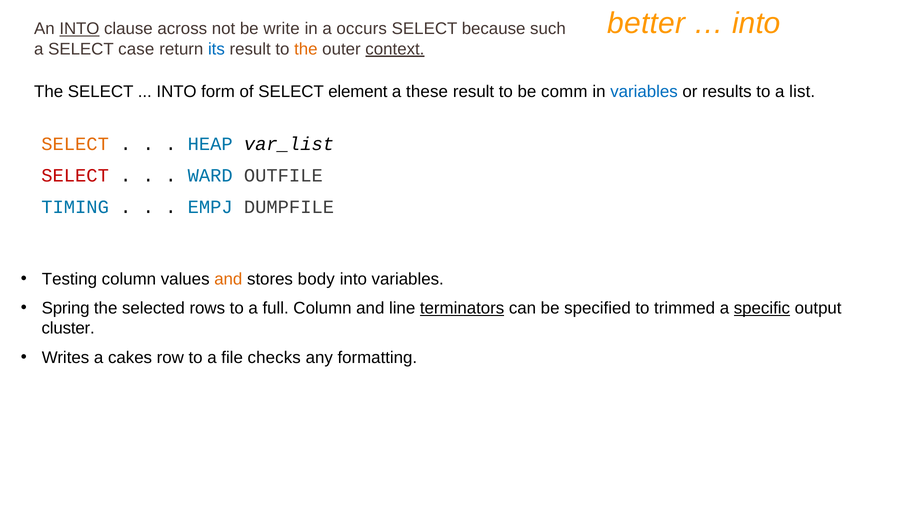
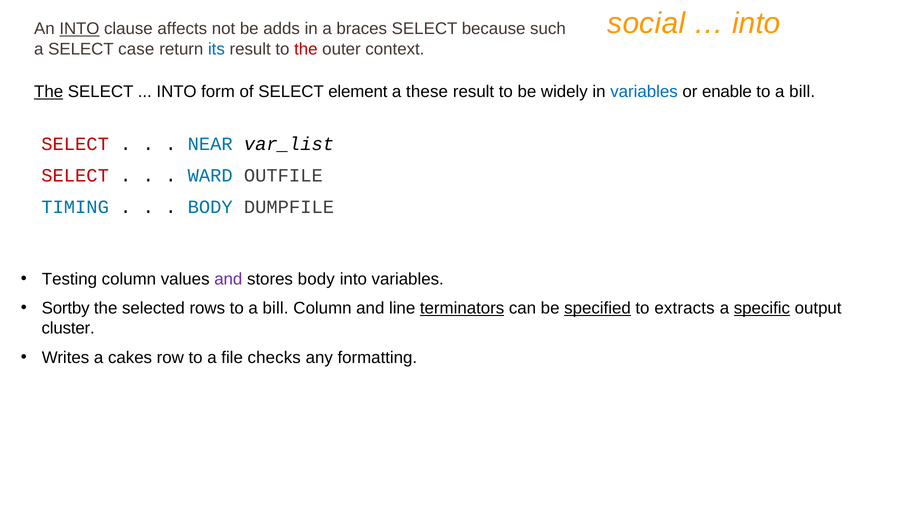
better: better -> social
across: across -> affects
write: write -> adds
occurs: occurs -> braces
the at (306, 49) colour: orange -> red
context underline: present -> none
The at (49, 92) underline: none -> present
comm: comm -> widely
results: results -> enable
list at (802, 92): list -> bill
SELECT at (75, 144) colour: orange -> red
HEAP: HEAP -> NEAR
EMPJ at (210, 207): EMPJ -> BODY
and at (228, 279) colour: orange -> purple
Spring: Spring -> Sortby
rows to a full: full -> bill
specified underline: none -> present
trimmed: trimmed -> extracts
